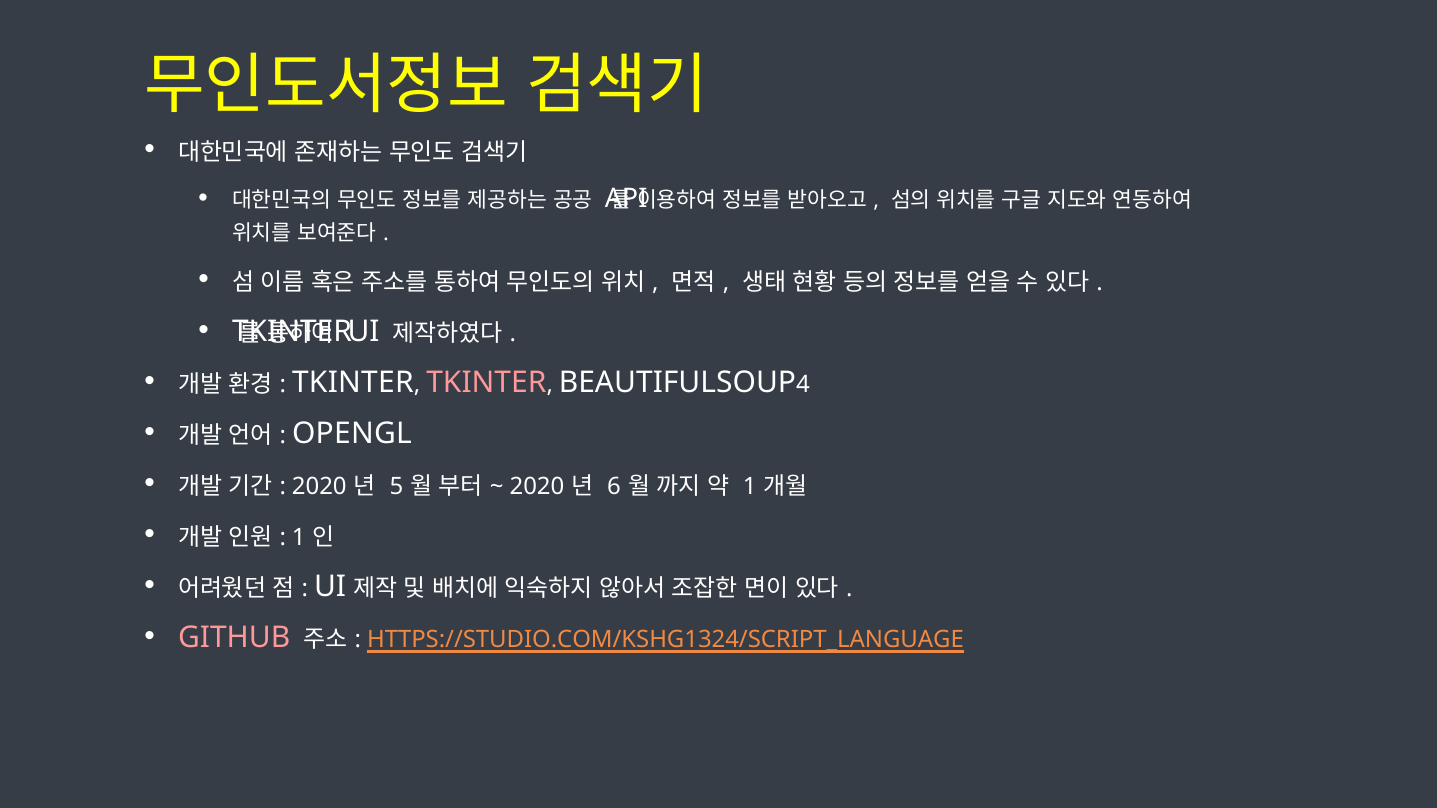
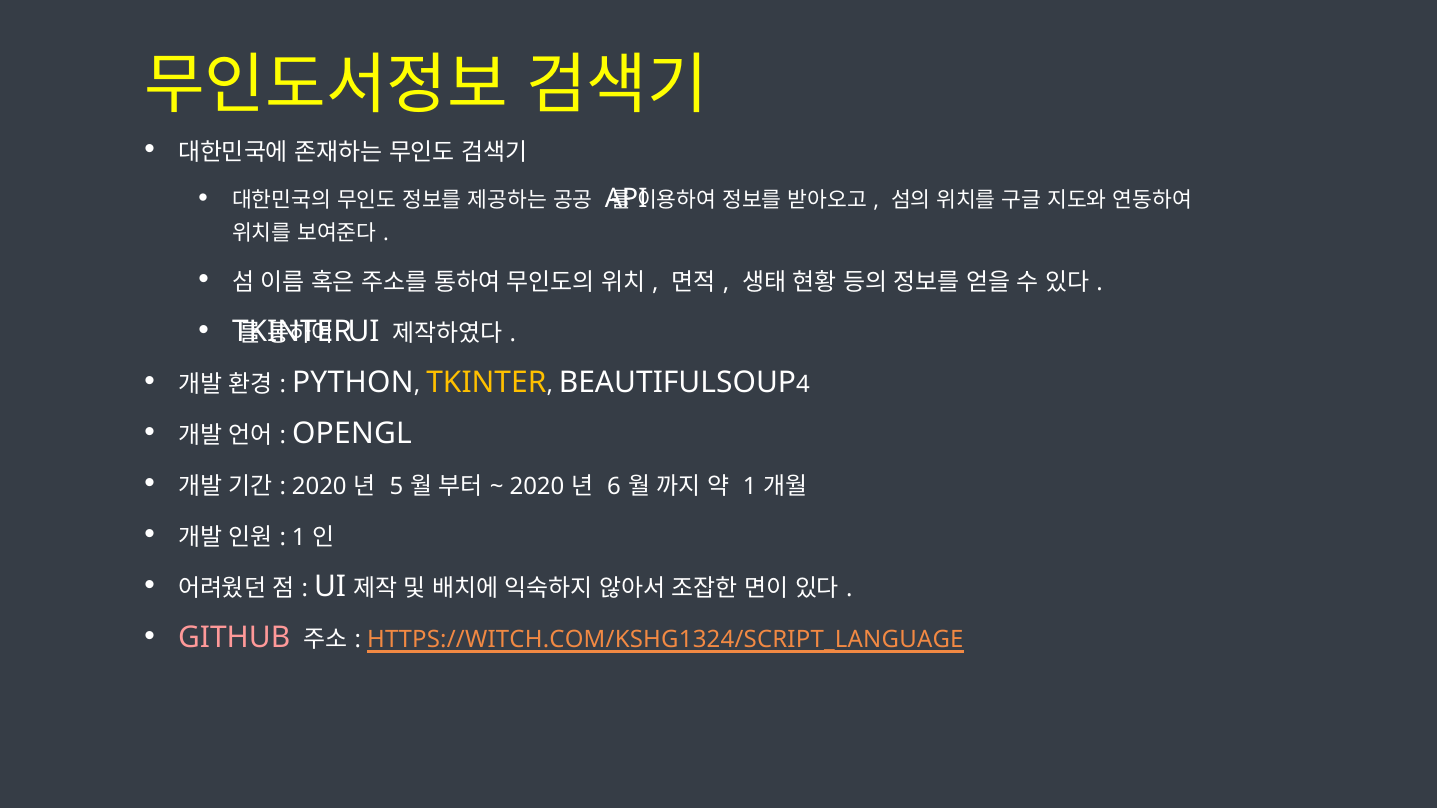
TKINTER at (353, 383): TKINTER -> PYTHON
TKINTER at (486, 383) colour: pink -> yellow
HTTPS://STUDIO.COM/KSHG1324/SCRIPT_LANGUAGE: HTTPS://STUDIO.COM/KSHG1324/SCRIPT_LANGUAGE -> HTTPS://WITCH.COM/KSHG1324/SCRIPT_LANGUAGE
